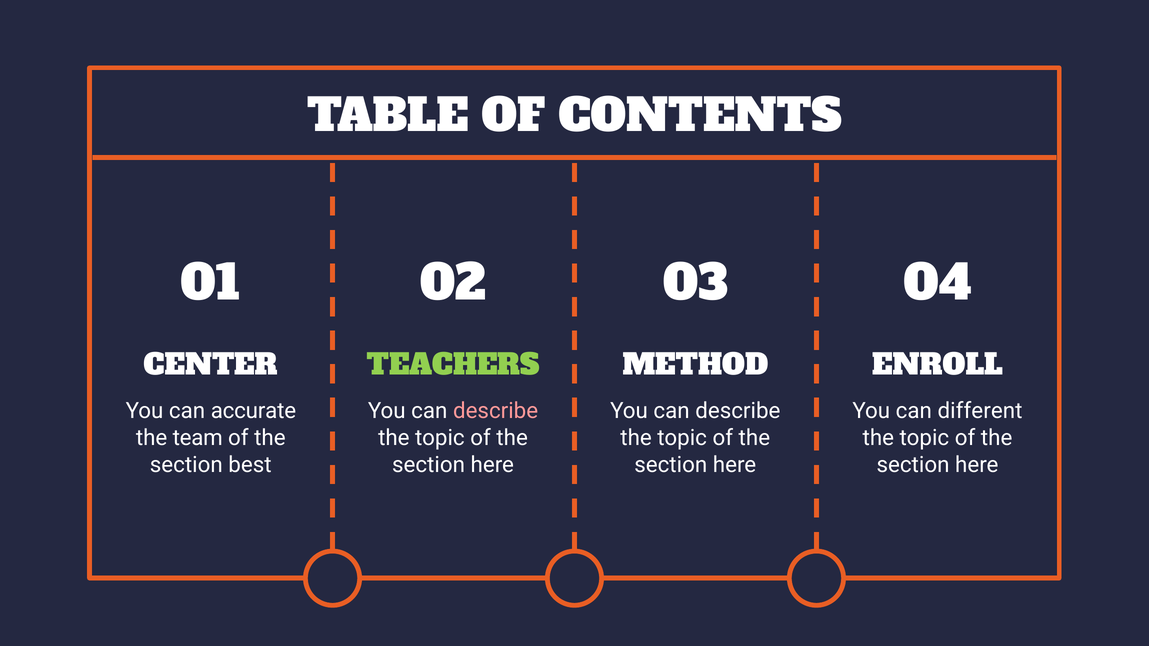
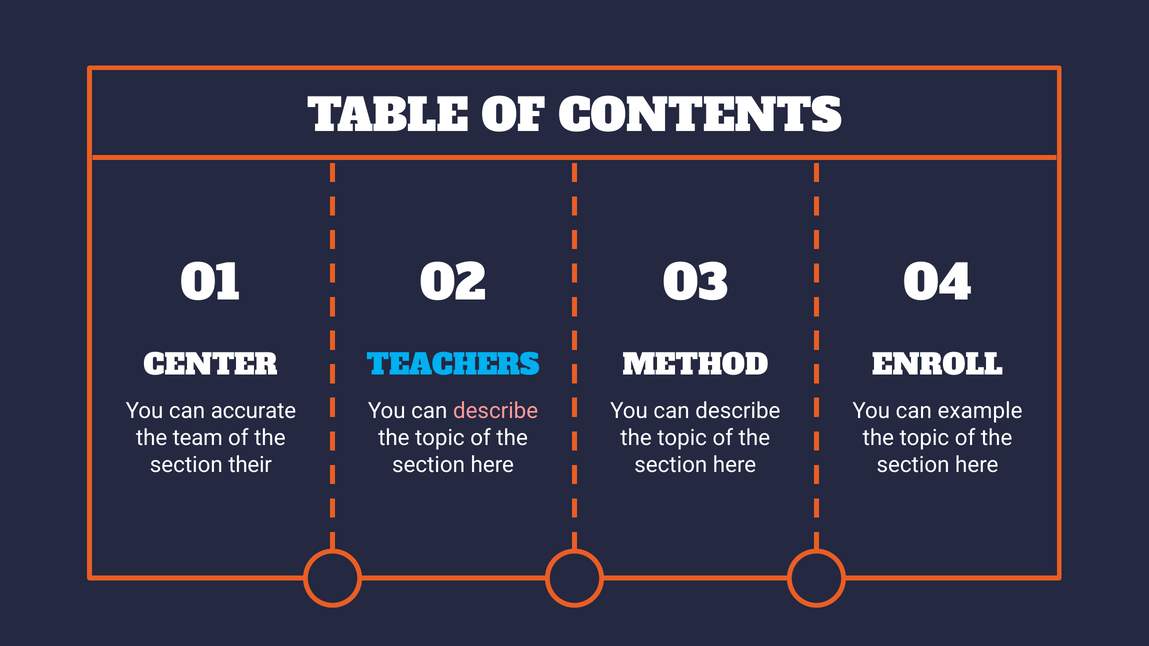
TEACHERS colour: light green -> light blue
different: different -> example
best: best -> their
